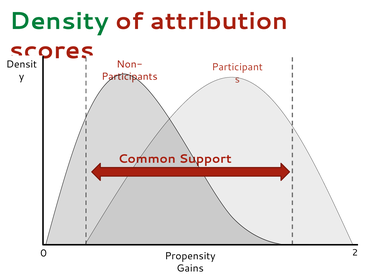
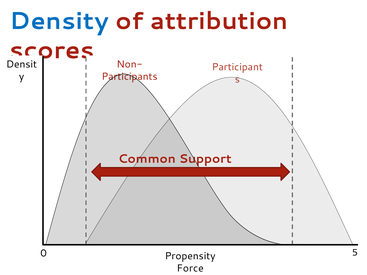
Density colour: green -> blue
2: 2 -> 5
Gains: Gains -> Force
